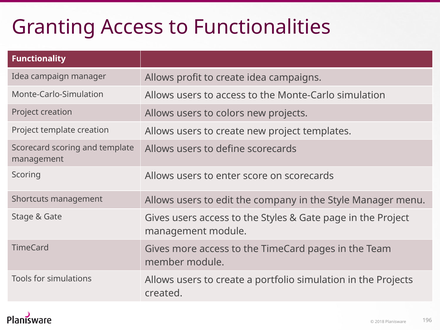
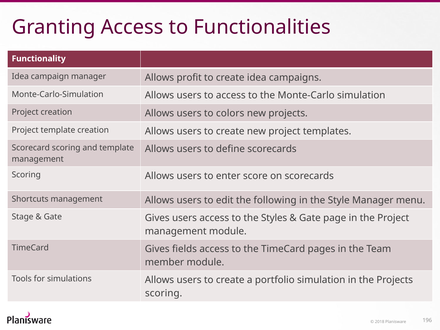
company: company -> following
more: more -> fields
created at (164, 293): created -> scoring
